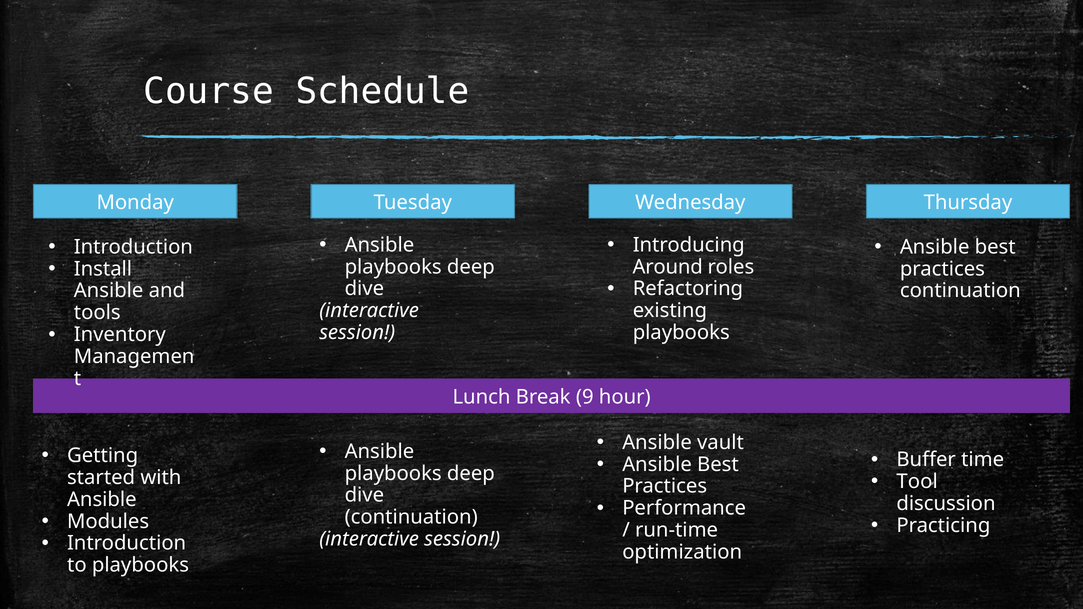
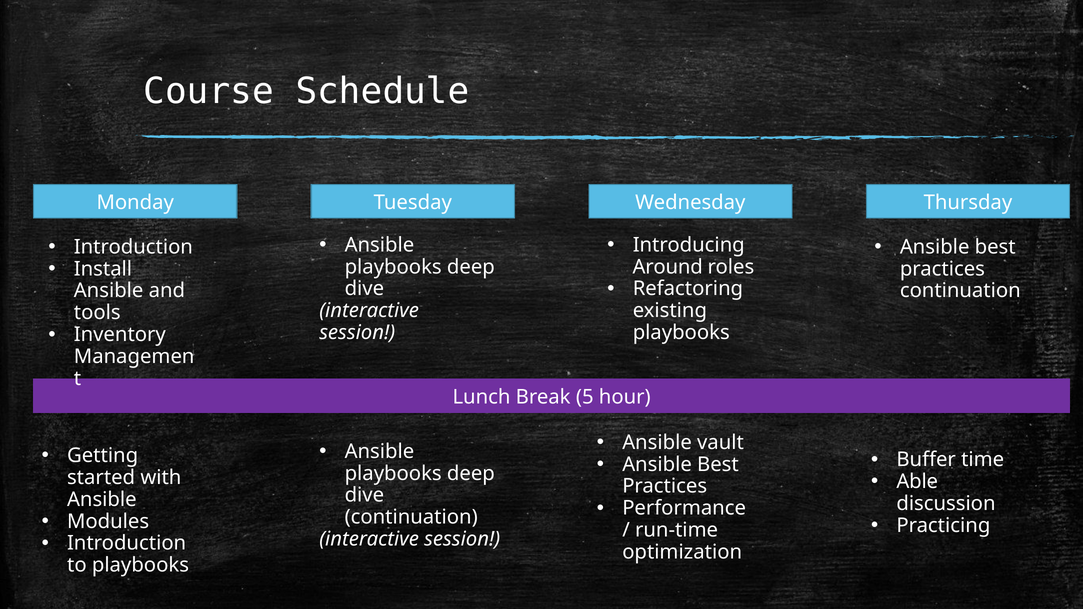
9: 9 -> 5
Tool: Tool -> Able
